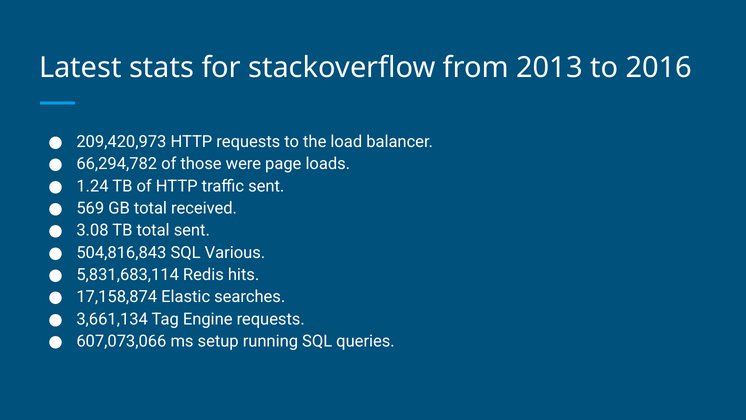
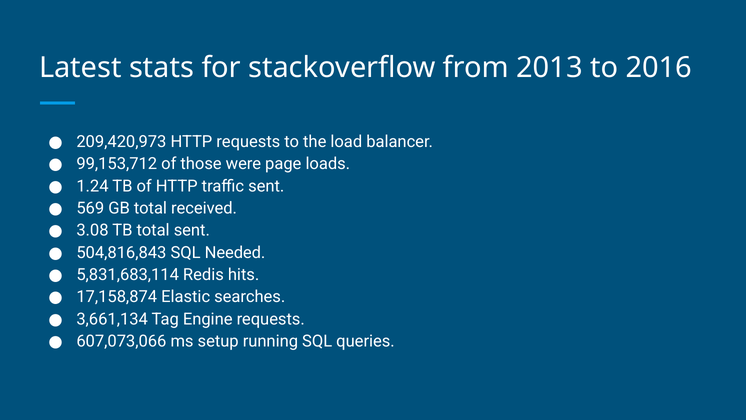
66,294,782: 66,294,782 -> 99,153,712
Various: Various -> Needed
